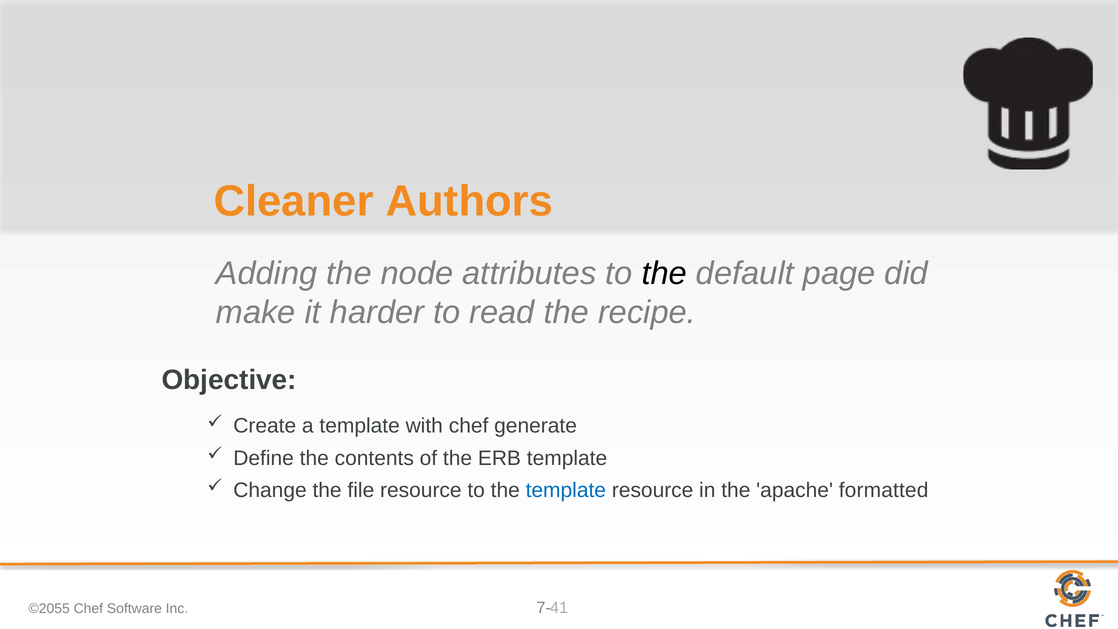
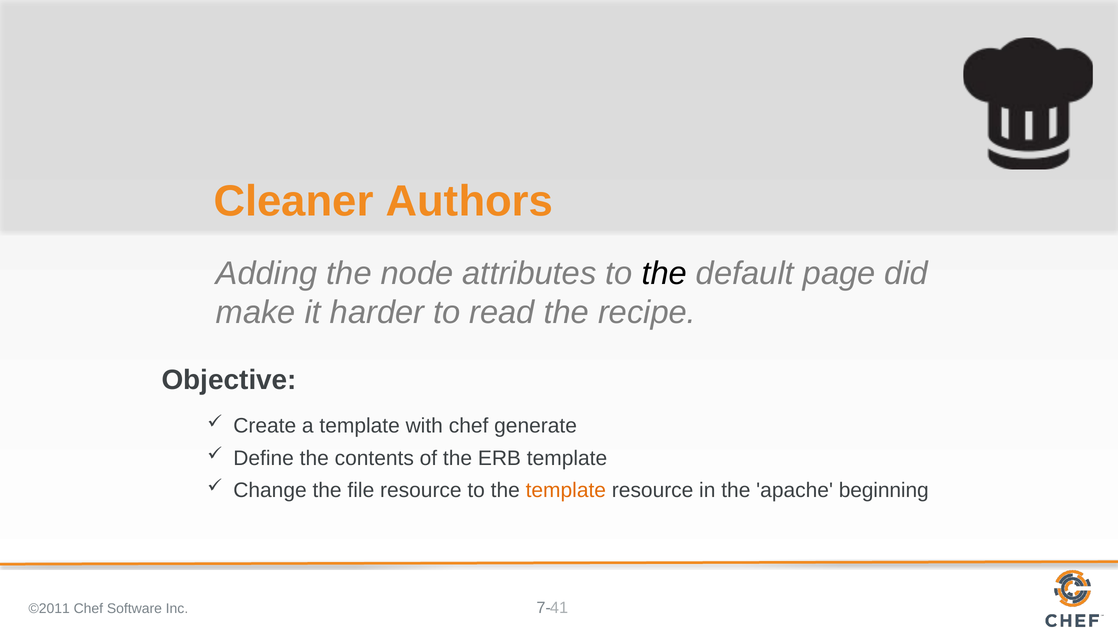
template at (566, 490) colour: blue -> orange
formatted: formatted -> beginning
©2055: ©2055 -> ©2011
